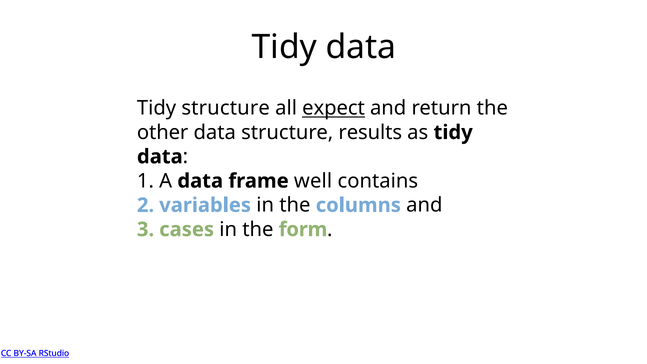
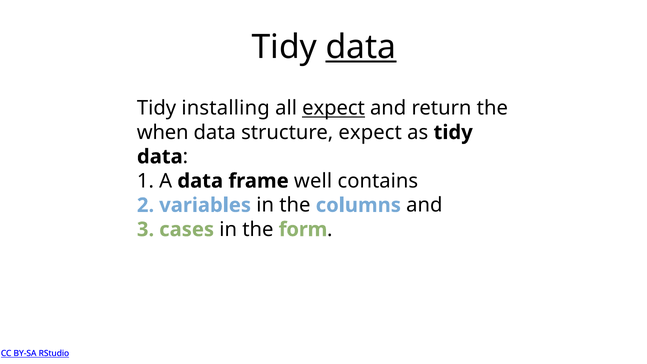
data at (361, 47) underline: none -> present
Tidy structure: structure -> installing
other: other -> when
structure results: results -> expect
